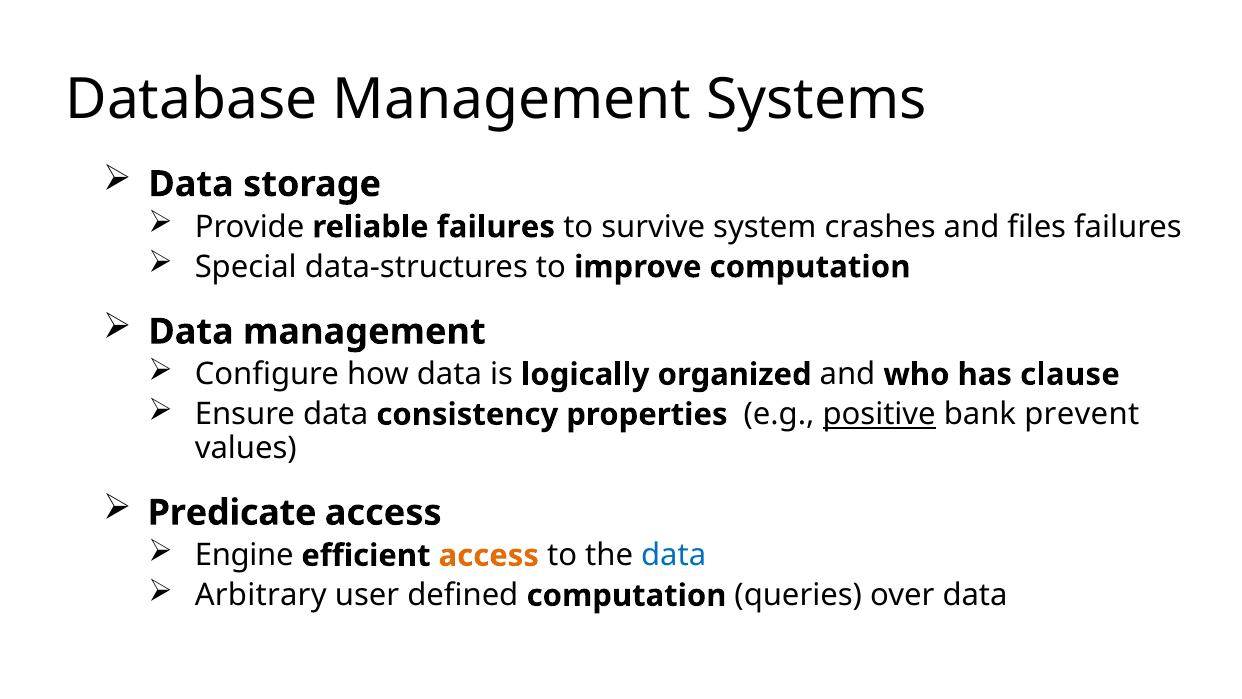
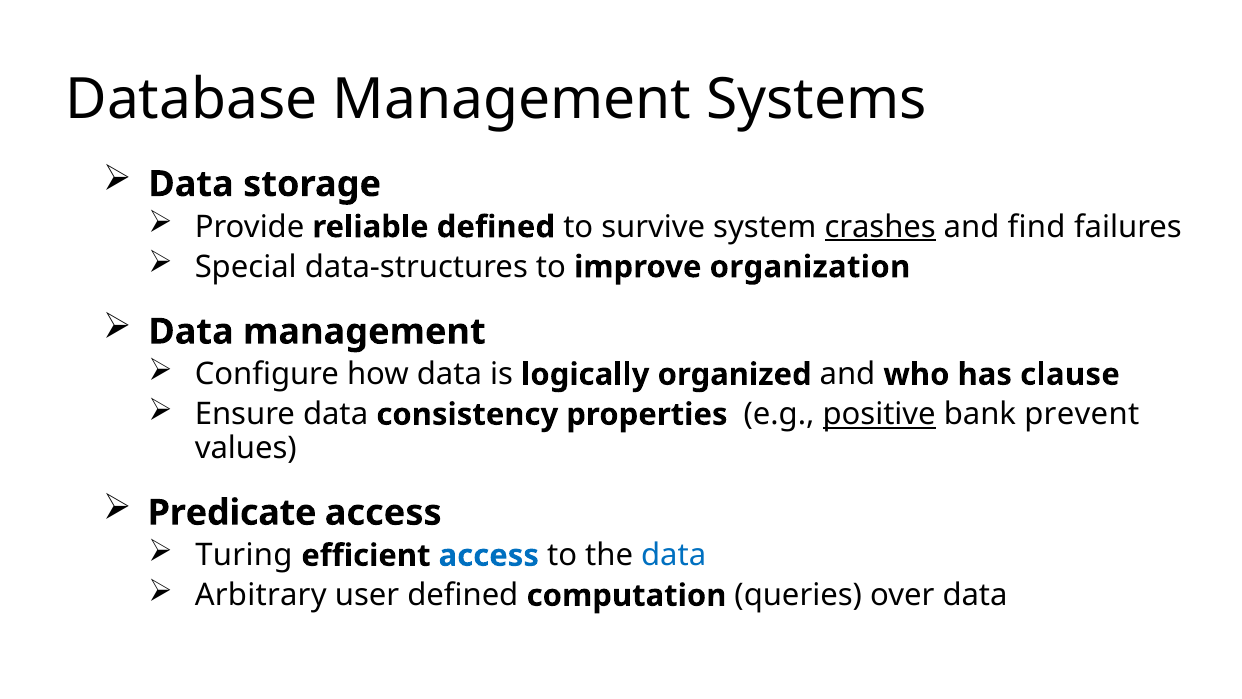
reliable failures: failures -> defined
crashes underline: none -> present
files: files -> find
improve computation: computation -> organization
Engine: Engine -> Turing
access at (489, 555) colour: orange -> blue
